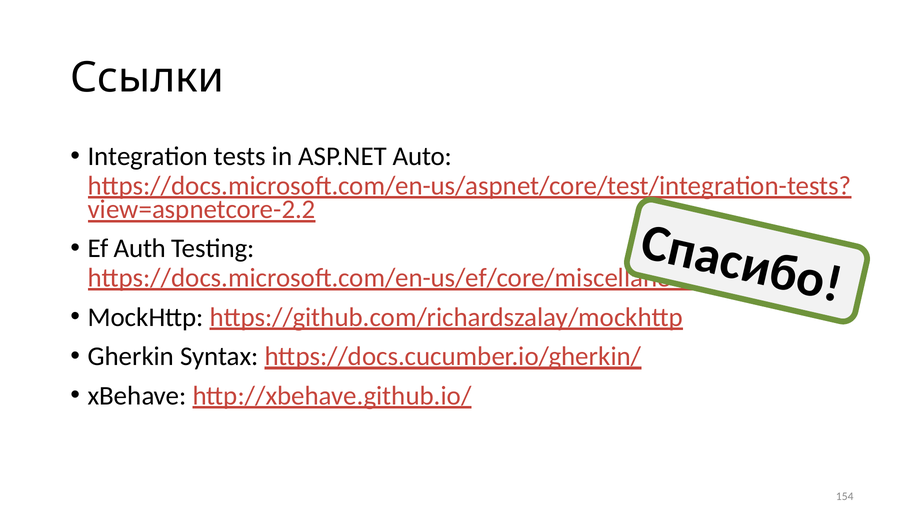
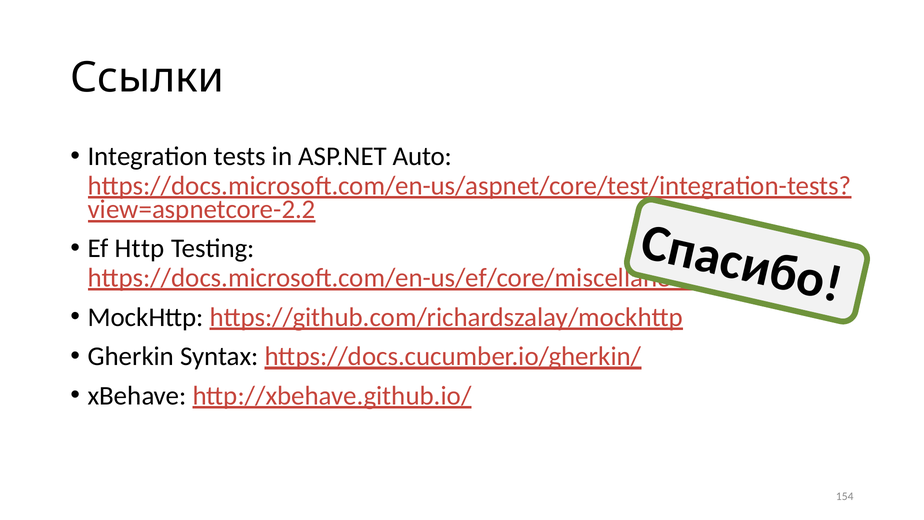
Auth: Auth -> Http
